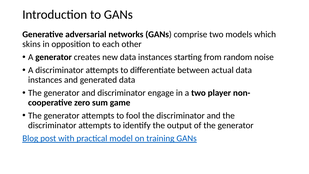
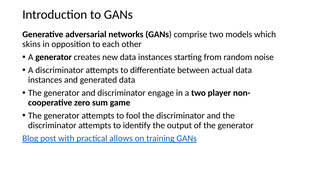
model: model -> allows
